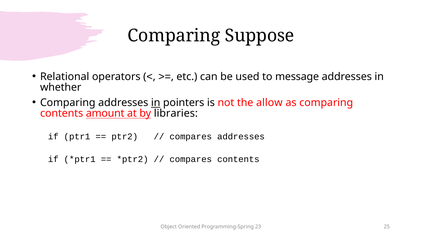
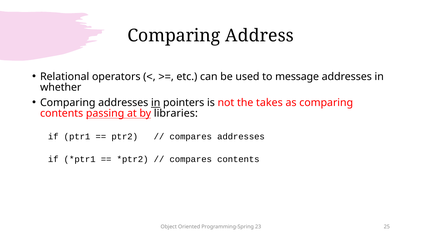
Suppose: Suppose -> Address
allow: allow -> takes
amount: amount -> passing
